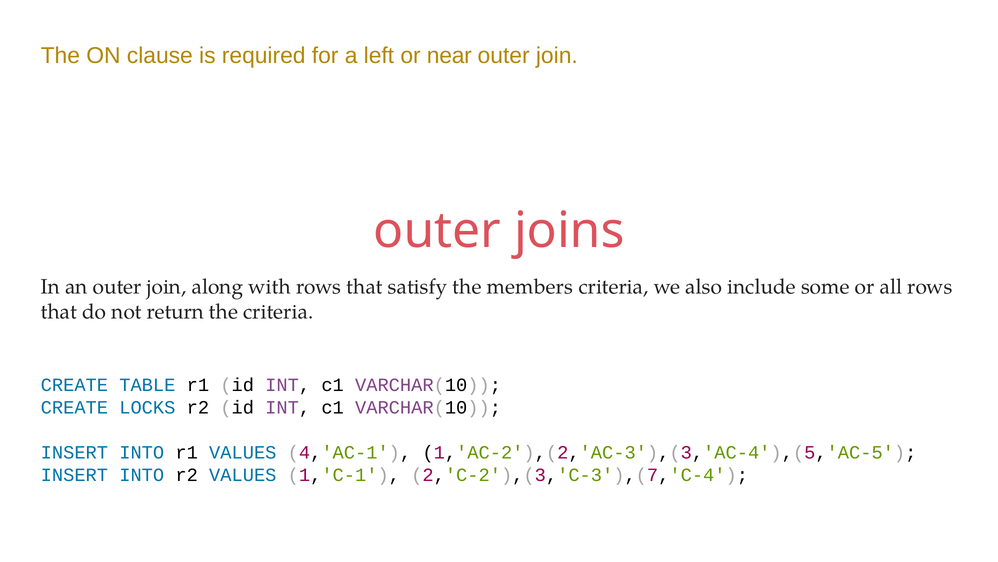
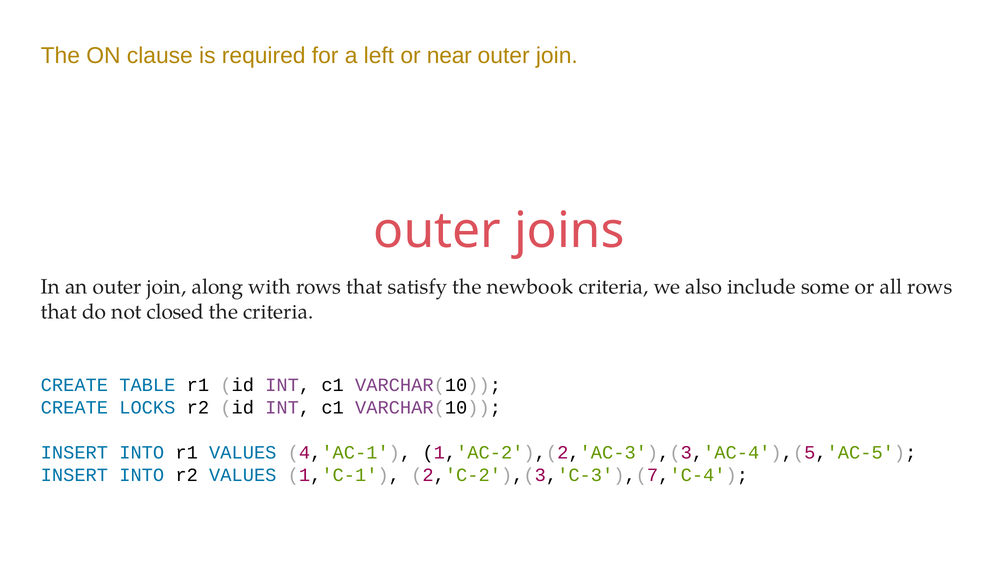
members: members -> newbook
return: return -> closed
